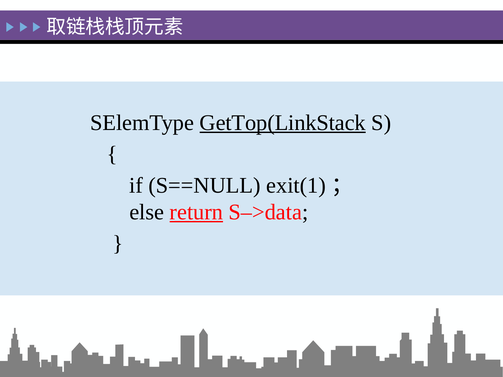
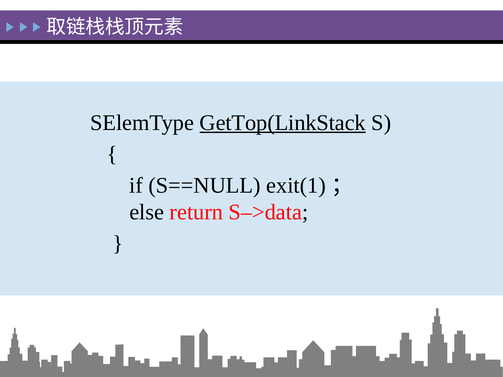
return underline: present -> none
